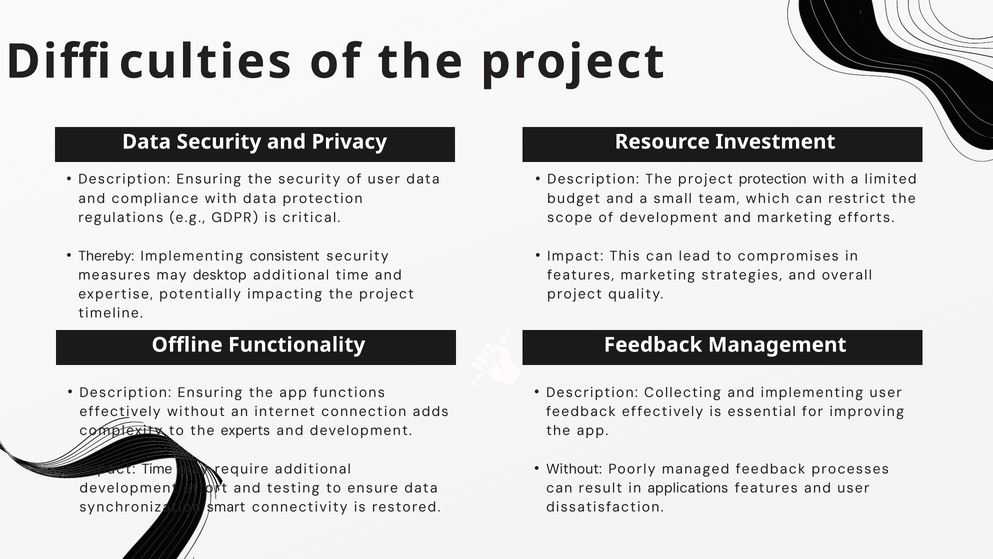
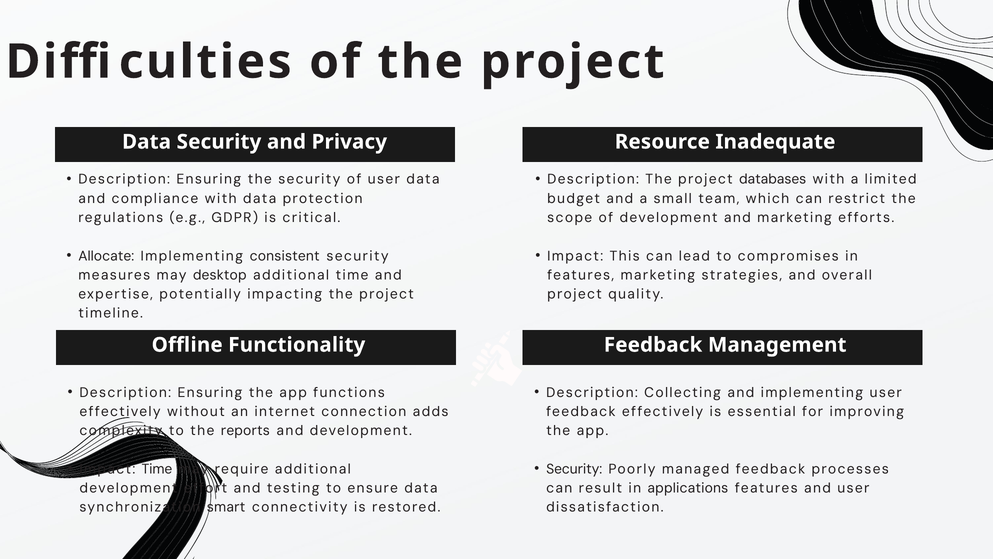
Investment: Investment -> Inadequate
project protection: protection -> databases
Thereby: Thereby -> Allocate
experts: experts -> reports
Without at (574, 469): Without -> Security
